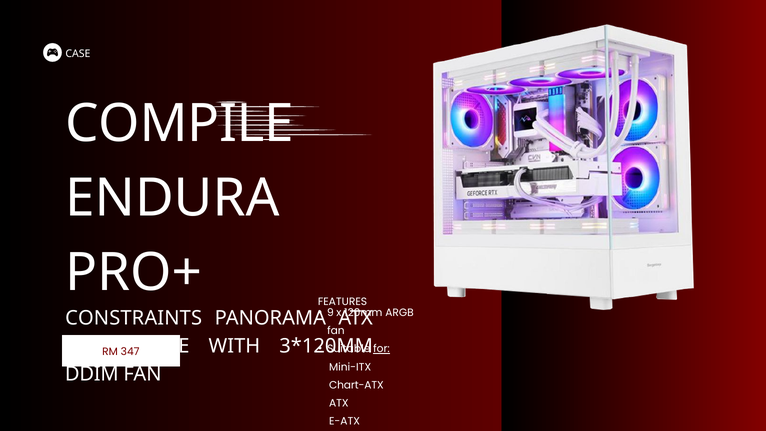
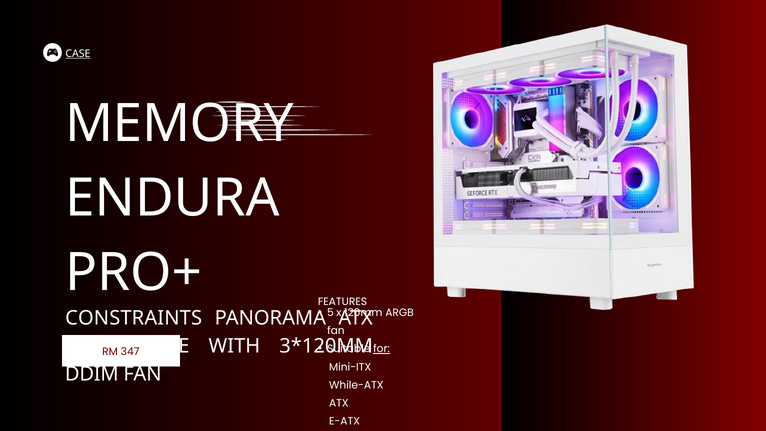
CASE at (78, 54) underline: none -> present
COMPILE: COMPILE -> MEMORY
9: 9 -> 5
Chart-ATX: Chart-ATX -> While-ATX
